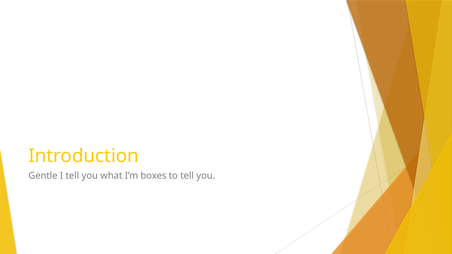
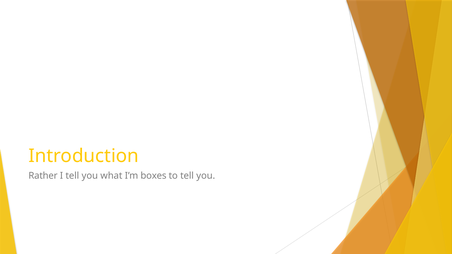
Gentle: Gentle -> Rather
